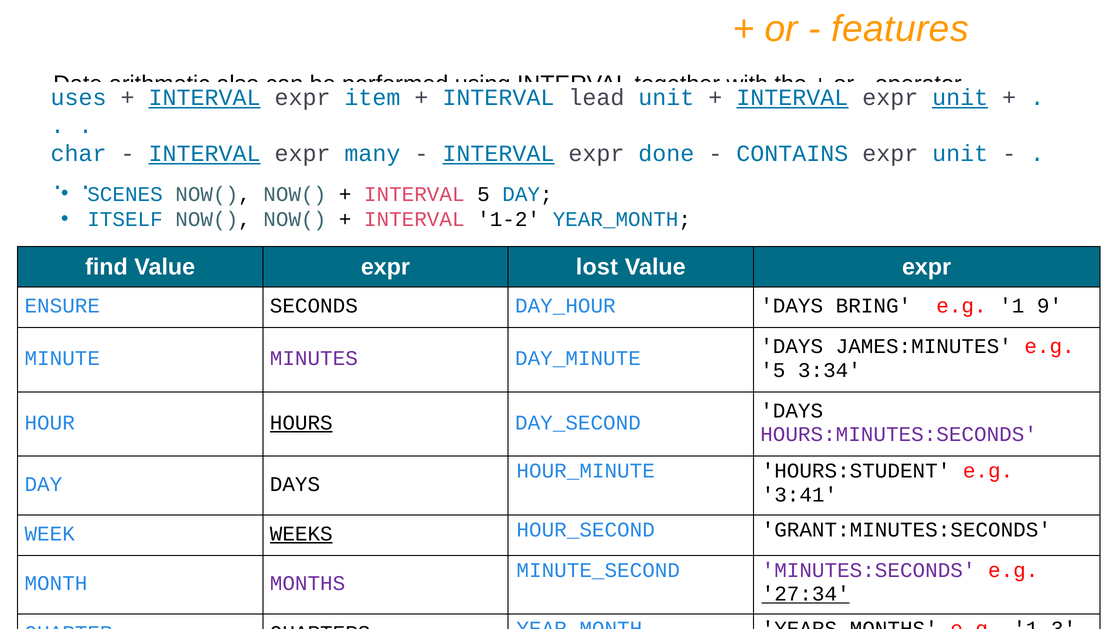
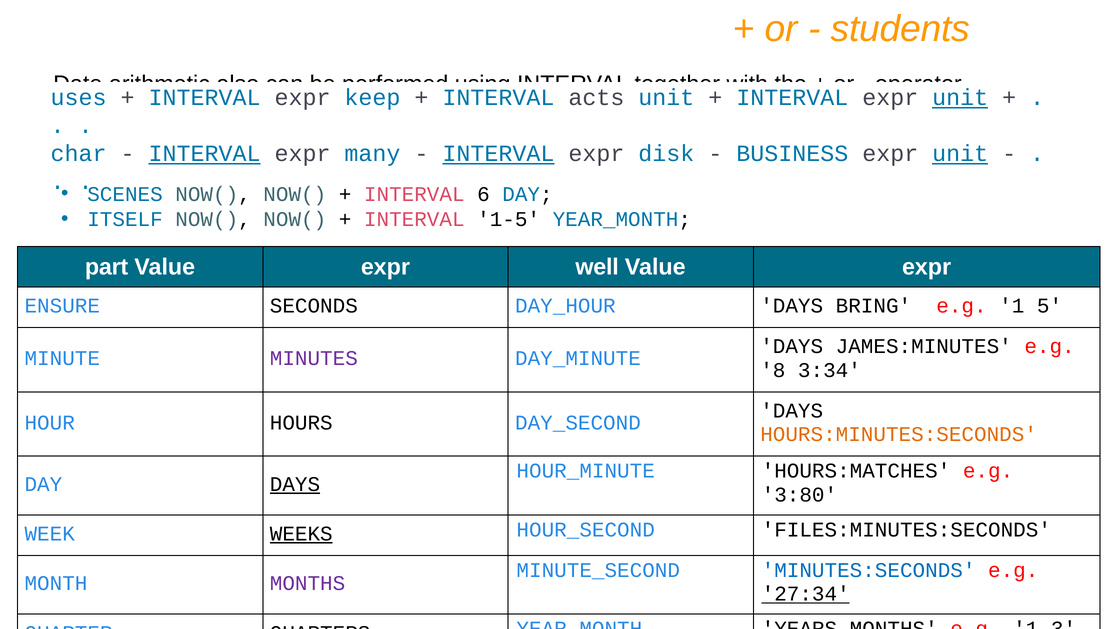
features: features -> students
INTERVAL at (205, 98) underline: present -> none
item: item -> keep
lead: lead -> acts
INTERVAL at (792, 98) underline: present -> none
done: done -> disk
CONTAINS: CONTAINS -> BUSINESS
unit at (960, 154) underline: none -> present
INTERVAL 5: 5 -> 6
1-2: 1-2 -> 1-5
find: find -> part
lost: lost -> well
9: 9 -> 5
5 at (773, 370): 5 -> 8
HOURS underline: present -> none
HOURS:MINUTES:SECONDS colour: purple -> orange
HOURS:STUDENT: HOURS:STUDENT -> HOURS:MATCHES
DAYS at (295, 484) underline: none -> present
3:41: 3:41 -> 3:80
GRANT:MINUTES:SECONDS: GRANT:MINUTES:SECONDS -> FILES:MINUTES:SECONDS
MINUTES:SECONDS colour: purple -> blue
